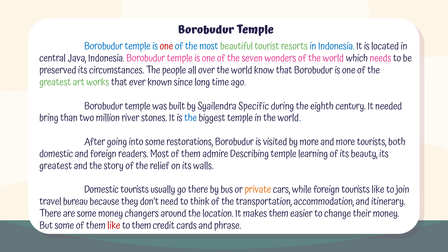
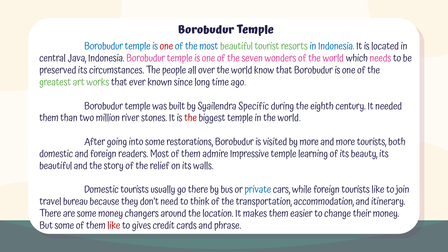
bring at (49, 118): bring -> them
the at (191, 118) colour: blue -> red
Describing: Describing -> Impressive
greatest at (56, 166): greatest -> beautiful
private colour: orange -> blue
to them: them -> gives
